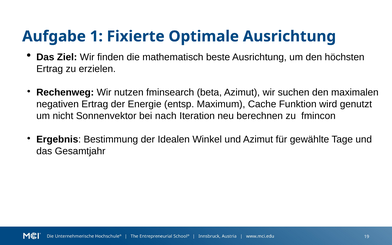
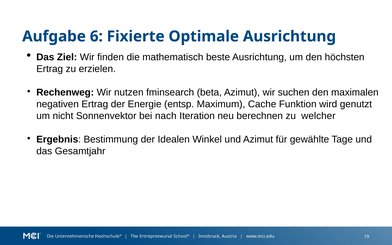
1: 1 -> 6
fmincon: fmincon -> welcher
